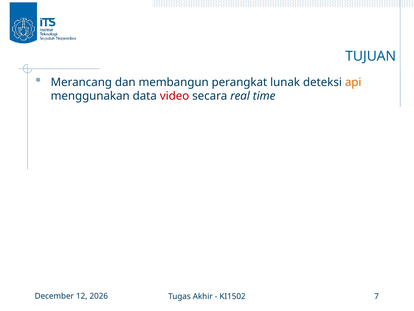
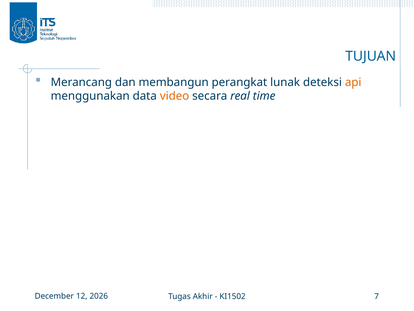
video colour: red -> orange
